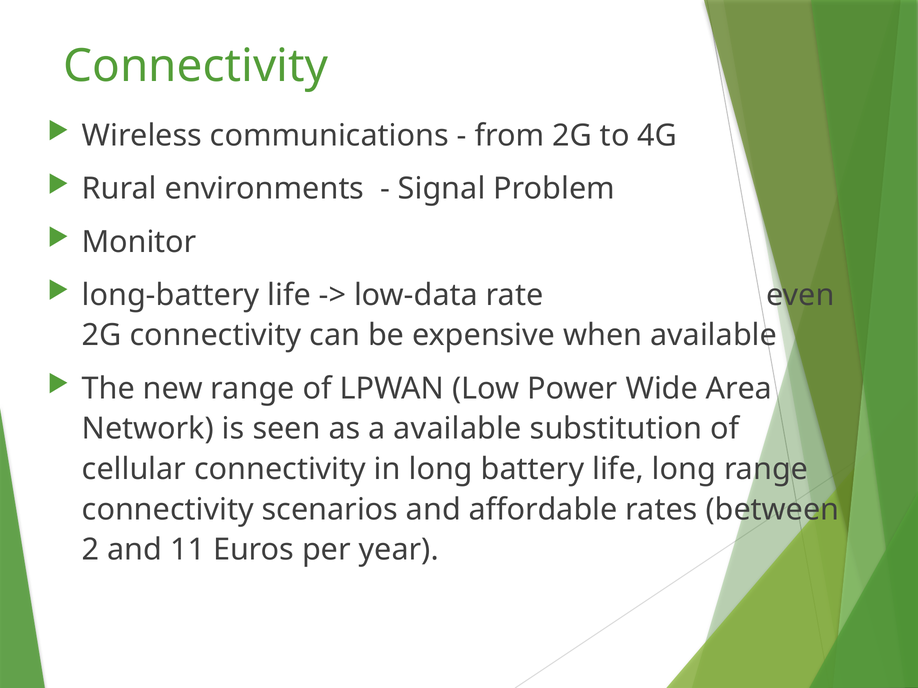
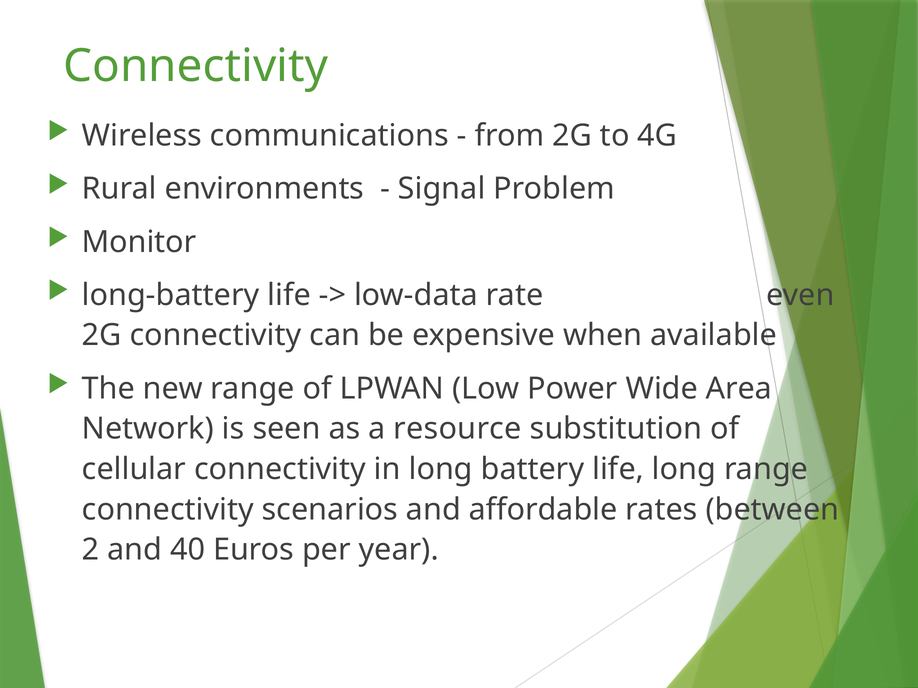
a available: available -> resource
11: 11 -> 40
